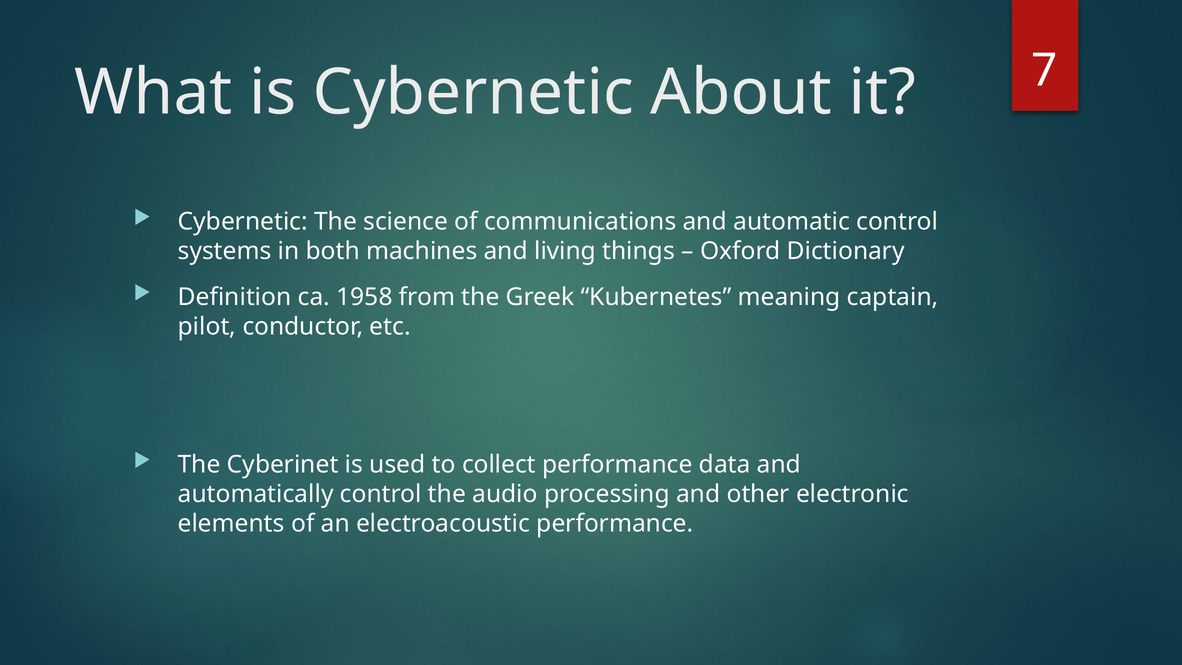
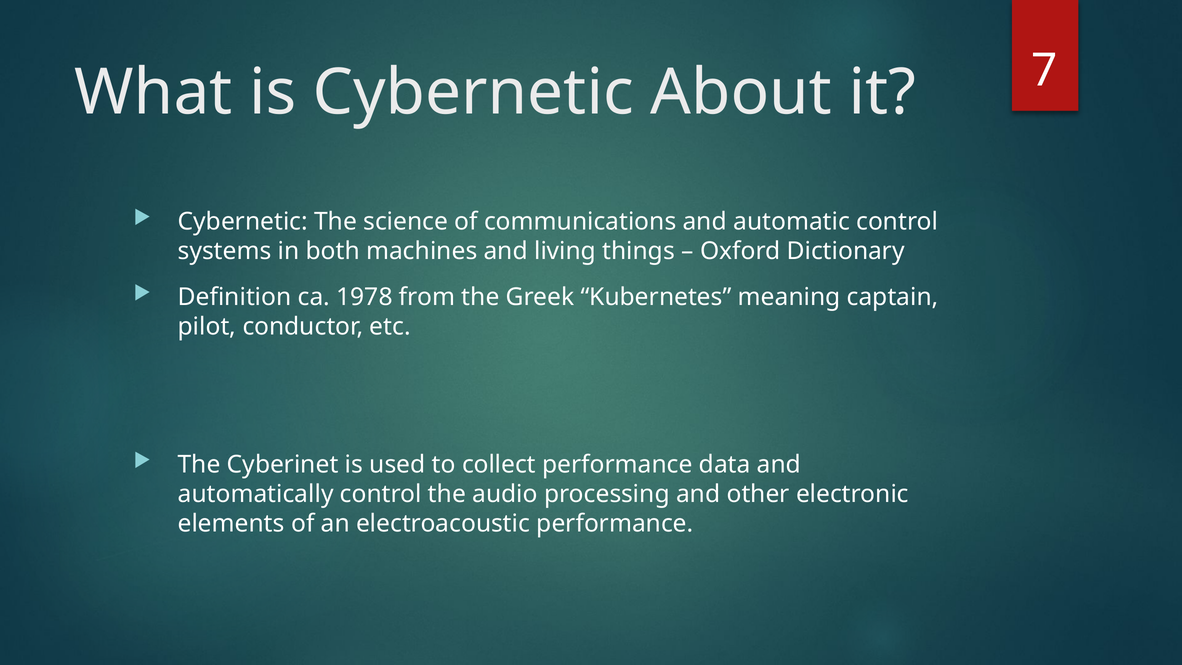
1958: 1958 -> 1978
